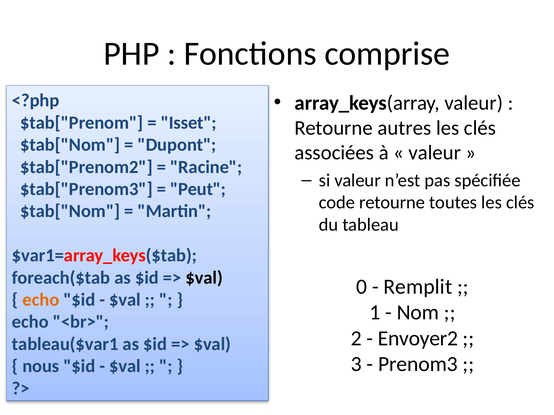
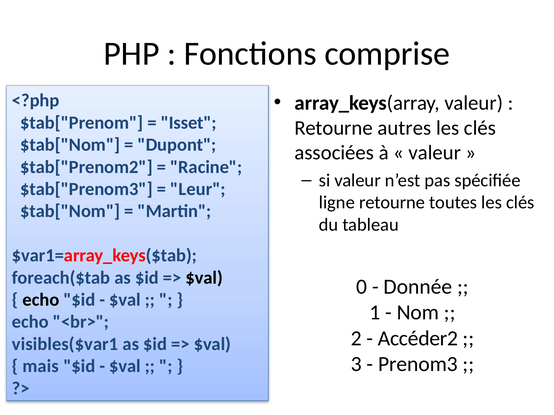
Peut: Peut -> Leur
code: code -> ligne
Remplit: Remplit -> Donnée
echo at (41, 300) colour: orange -> black
Envoyer2: Envoyer2 -> Accéder2
tableau($var1: tableau($var1 -> visibles($var1
nous: nous -> mais
